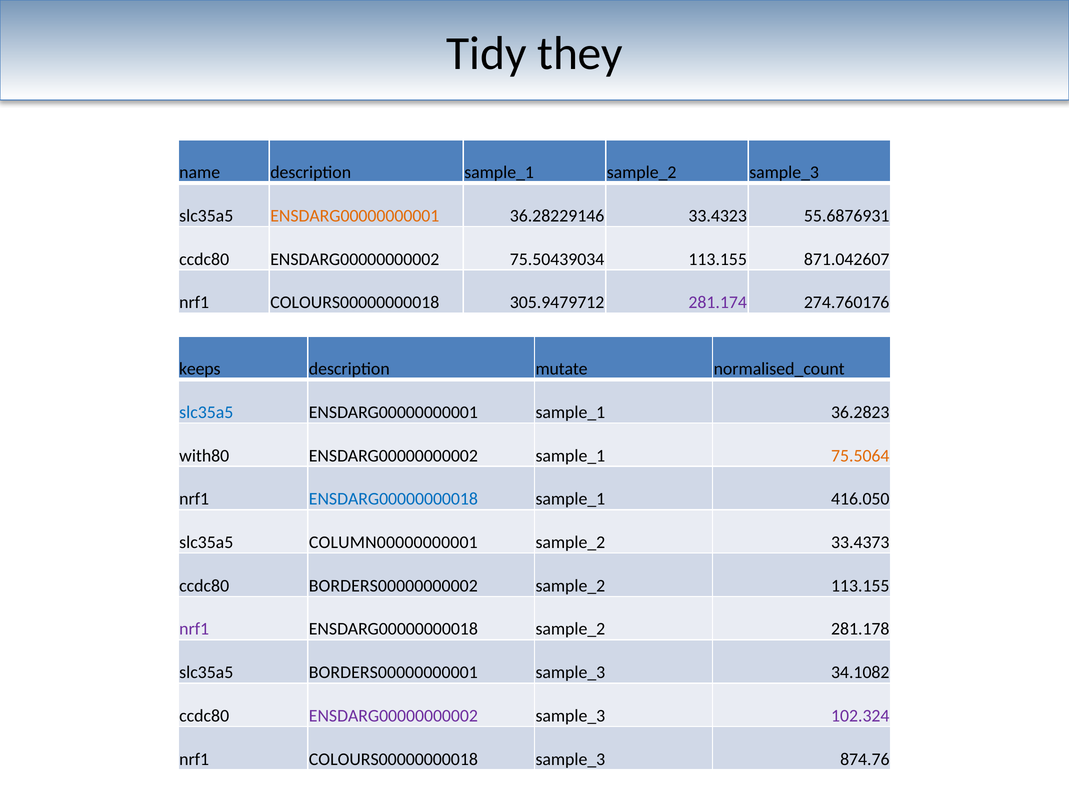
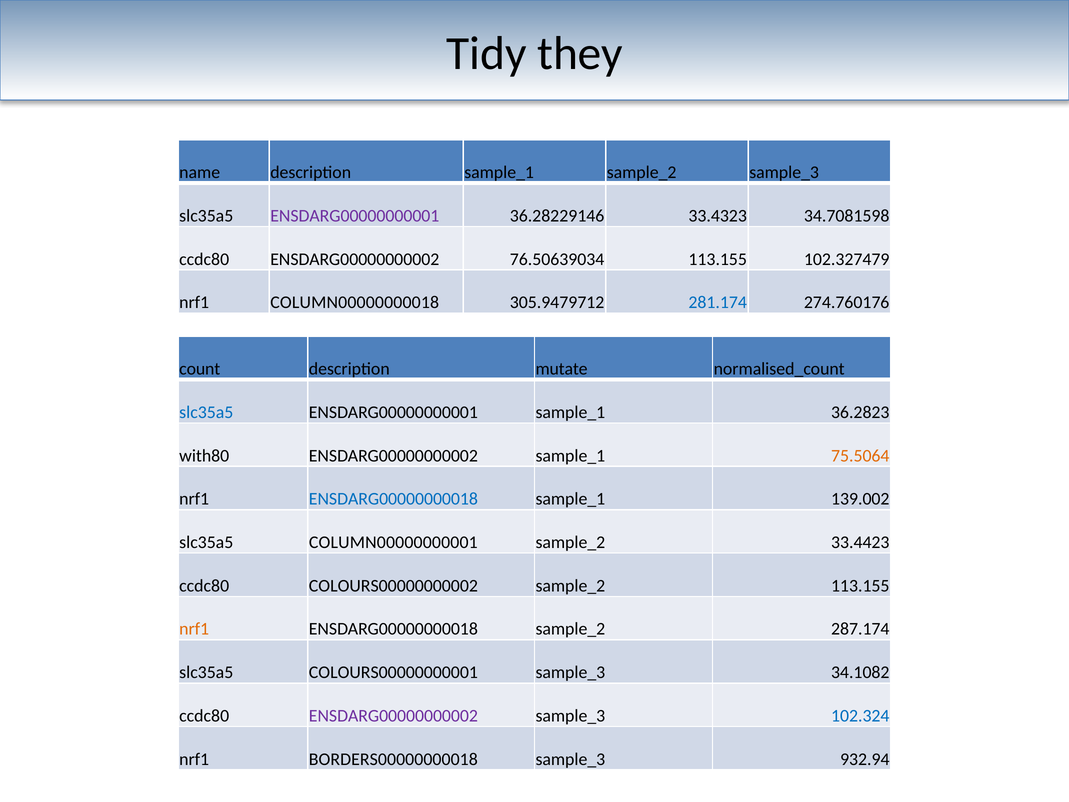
ENSDARG00000000001 at (355, 216) colour: orange -> purple
55.6876931: 55.6876931 -> 34.7081598
75.50439034: 75.50439034 -> 76.50639034
871.042607: 871.042607 -> 102.327479
COLOURS00000000018 at (355, 302): COLOURS00000000018 -> COLUMN00000000018
281.174 colour: purple -> blue
keeps: keeps -> count
416.050: 416.050 -> 139.002
33.4373: 33.4373 -> 33.4423
BORDERS00000000002: BORDERS00000000002 -> COLOURS00000000002
nrf1 at (194, 629) colour: purple -> orange
281.178: 281.178 -> 287.174
BORDERS00000000001: BORDERS00000000001 -> COLOURS00000000001
102.324 colour: purple -> blue
COLOURS00000000018 at (393, 759): COLOURS00000000018 -> BORDERS00000000018
874.76: 874.76 -> 932.94
